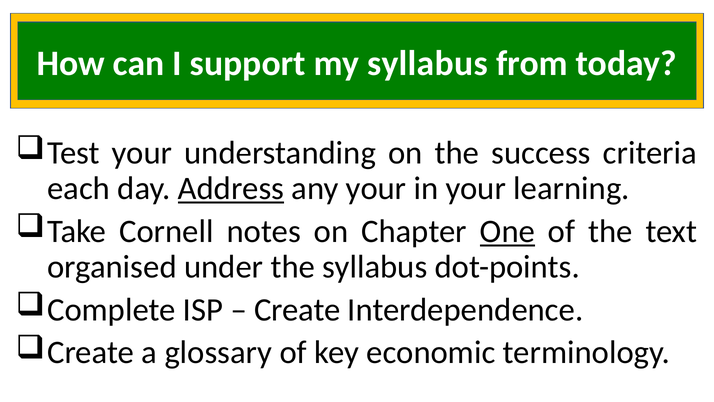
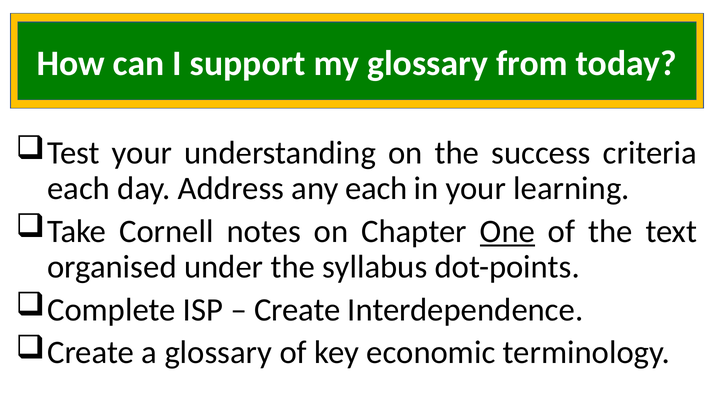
my syllabus: syllabus -> glossary
Address underline: present -> none
any your: your -> each
